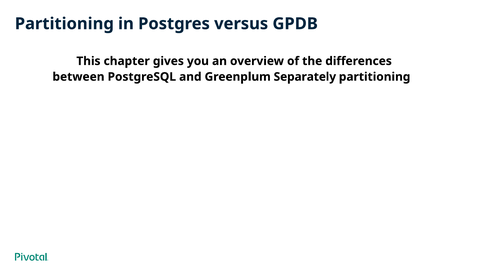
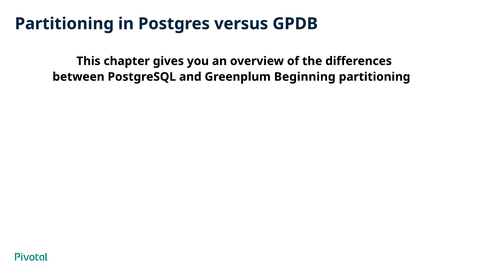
Separately: Separately -> Beginning
